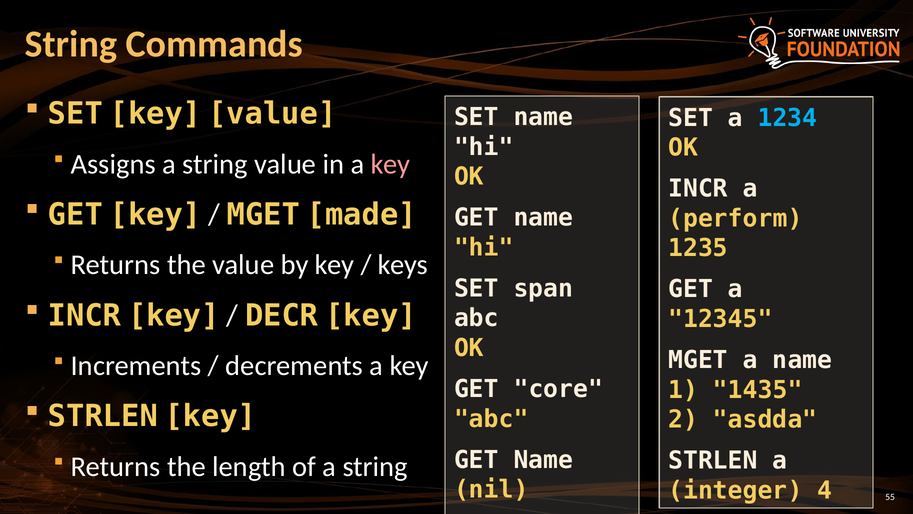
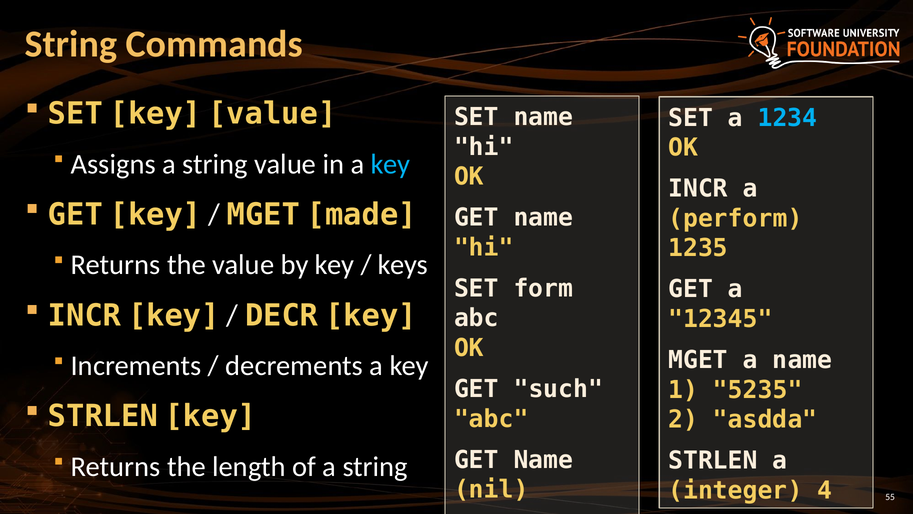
key at (390, 164) colour: pink -> light blue
span: span -> form
core: core -> such
1435: 1435 -> 5235
